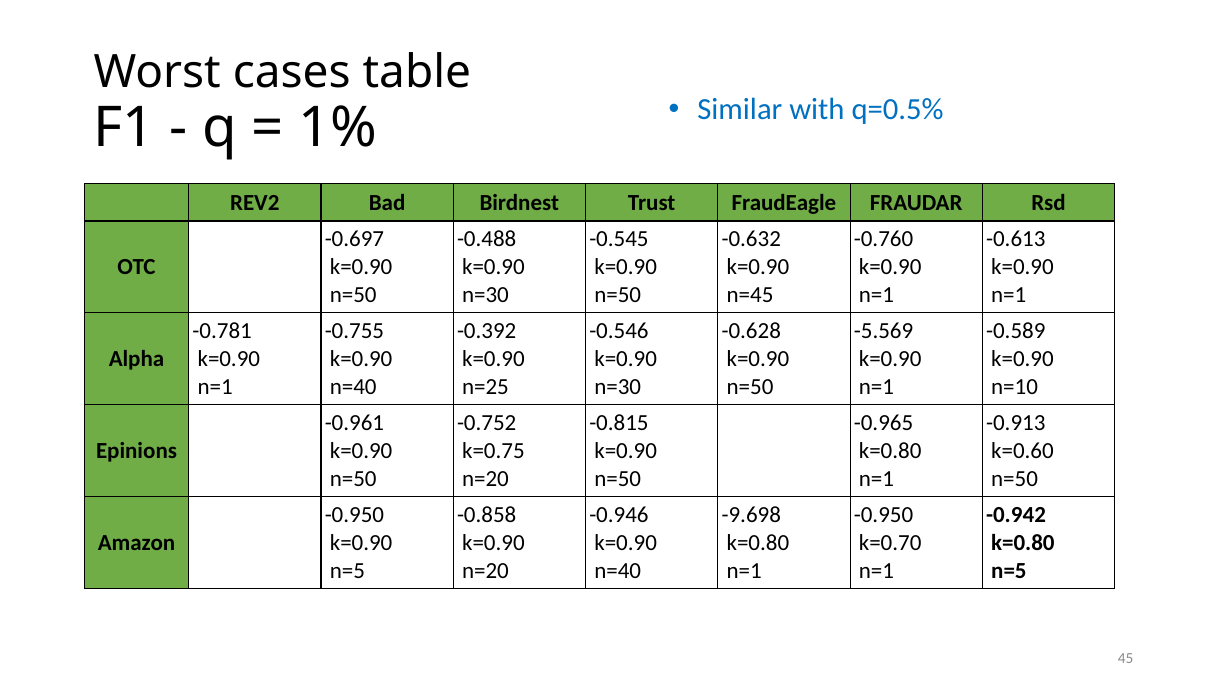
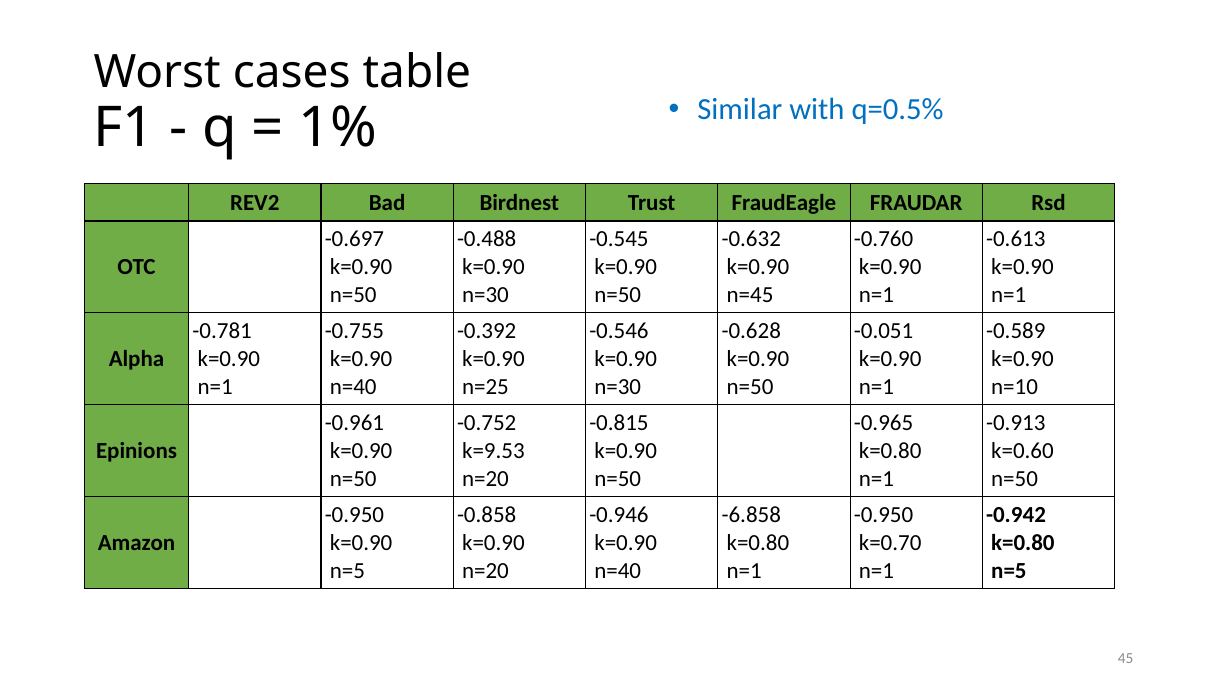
-5.569: -5.569 -> -0.051
k=0.75: k=0.75 -> k=9.53
-9.698: -9.698 -> -6.858
